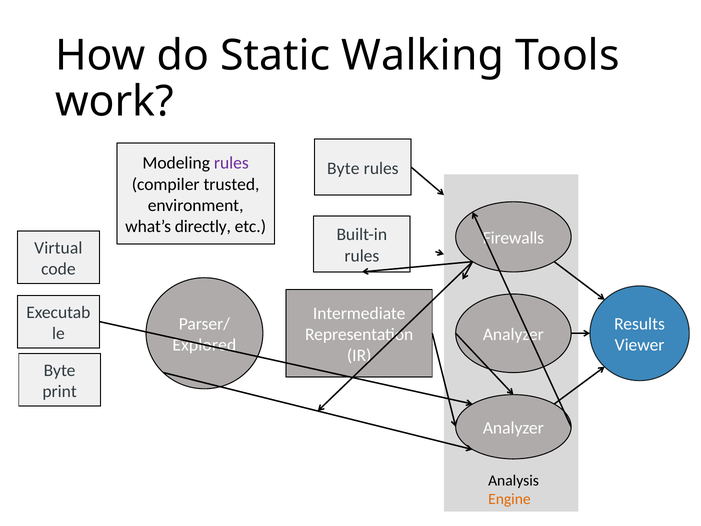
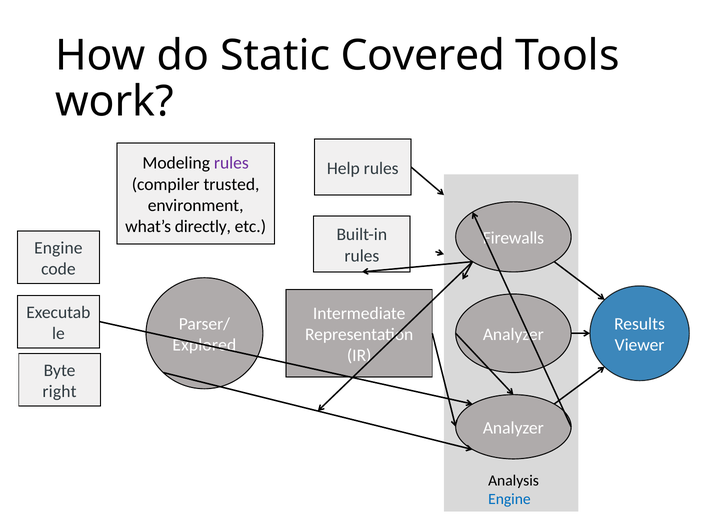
Walking: Walking -> Covered
Byte at (343, 168): Byte -> Help
Virtual at (58, 248): Virtual -> Engine
print: print -> right
Engine at (509, 499) colour: orange -> blue
